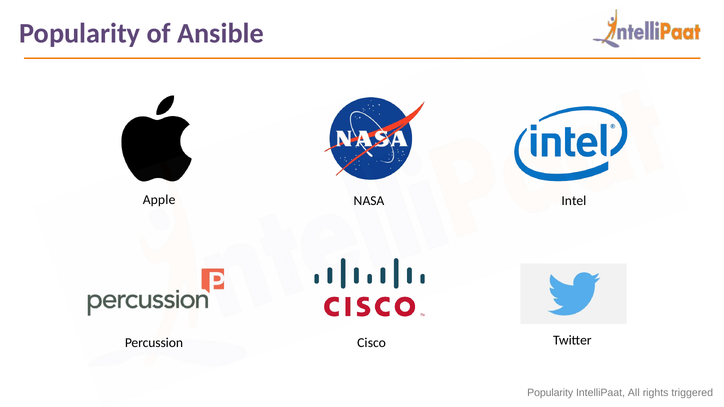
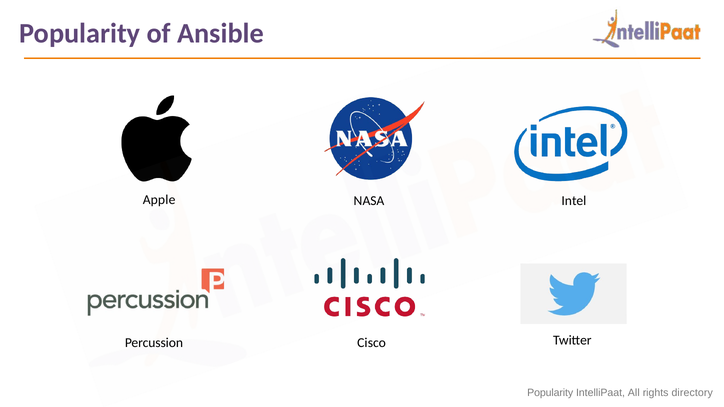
triggered: triggered -> directory
